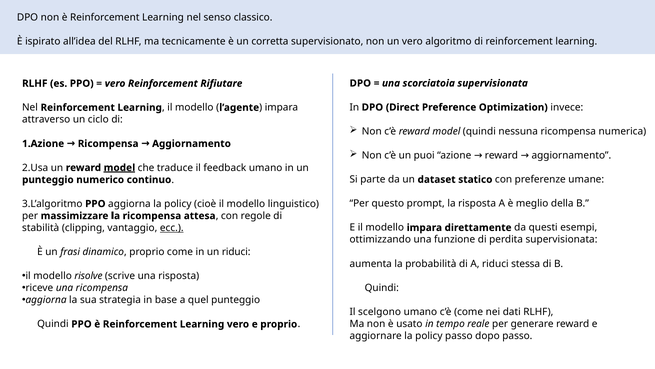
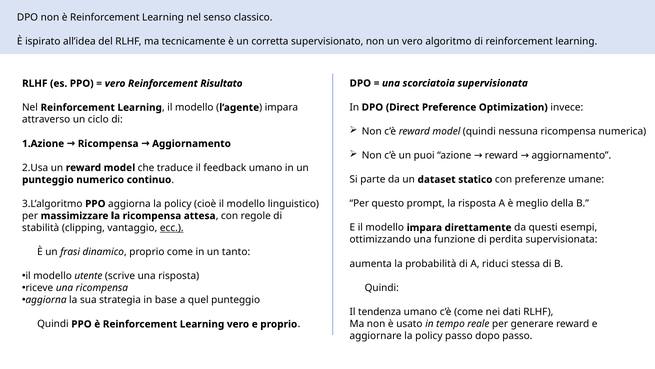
Rifiutare: Rifiutare -> Risultato
model at (119, 167) underline: present -> none
un riduci: riduci -> tanto
risolve: risolve -> utente
scelgono: scelgono -> tendenza
